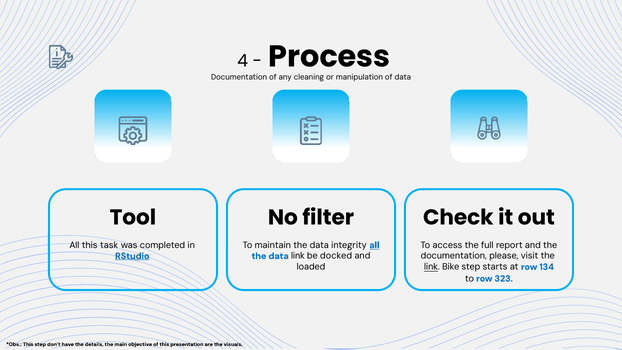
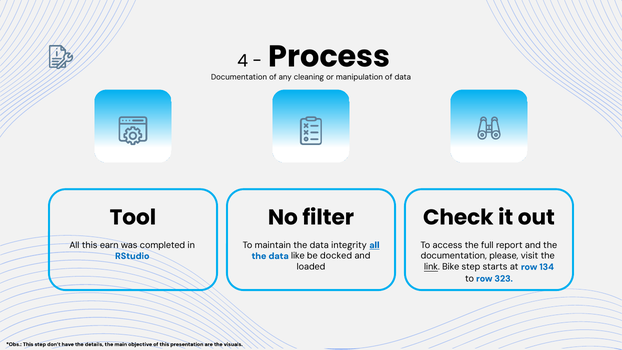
task: task -> earn
RStudio underline: present -> none
data link: link -> like
